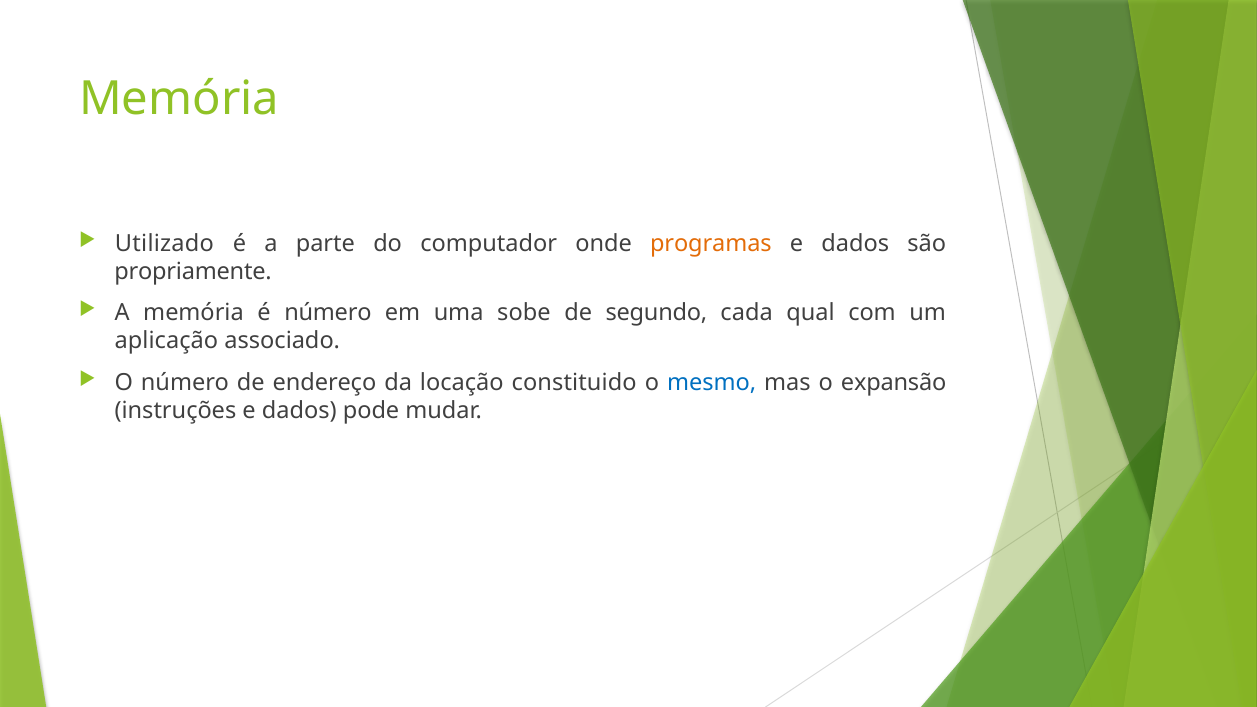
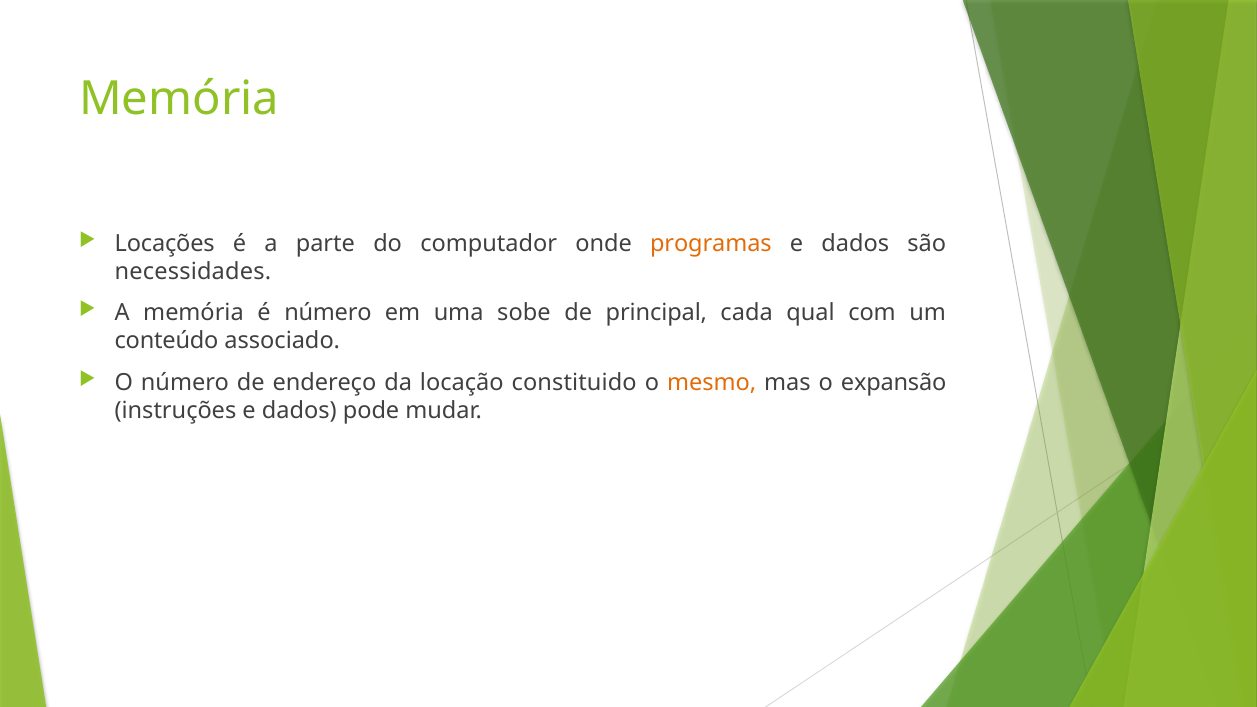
Utilizado: Utilizado -> Locações
propriamente: propriamente -> necessidades
segundo: segundo -> principal
aplicação: aplicação -> conteúdo
mesmo colour: blue -> orange
